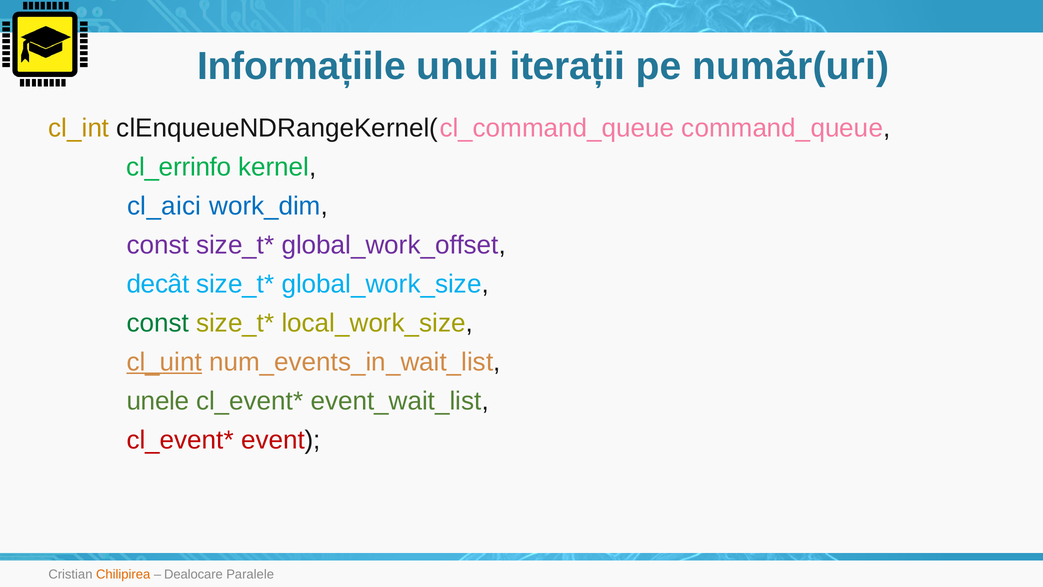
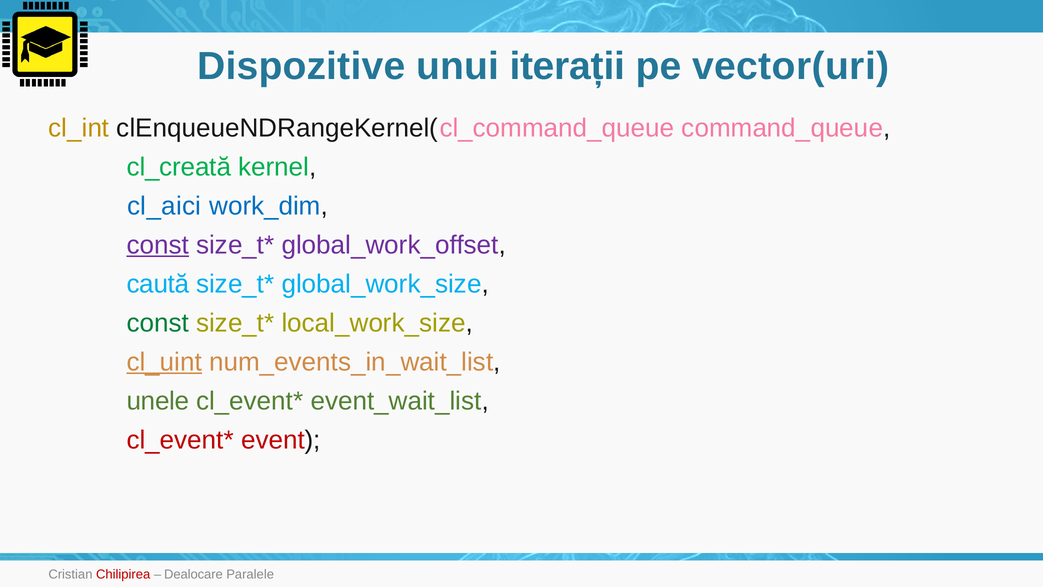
Informațiile: Informațiile -> Dispozitive
număr(uri: număr(uri -> vector(uri
cl_errinfo: cl_errinfo -> cl_creată
const at (158, 245) underline: none -> present
decât: decât -> caută
Chilipirea colour: orange -> red
